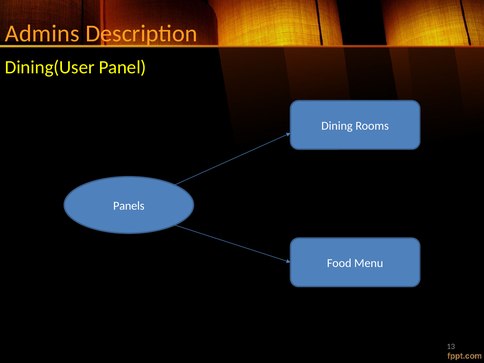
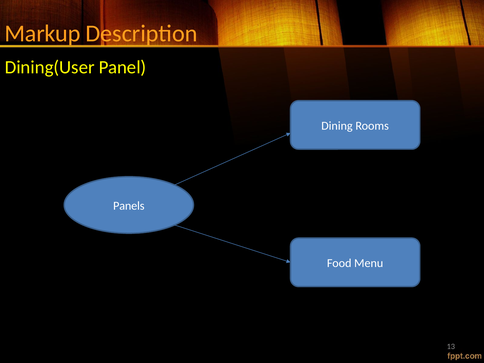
Admins: Admins -> Markup
